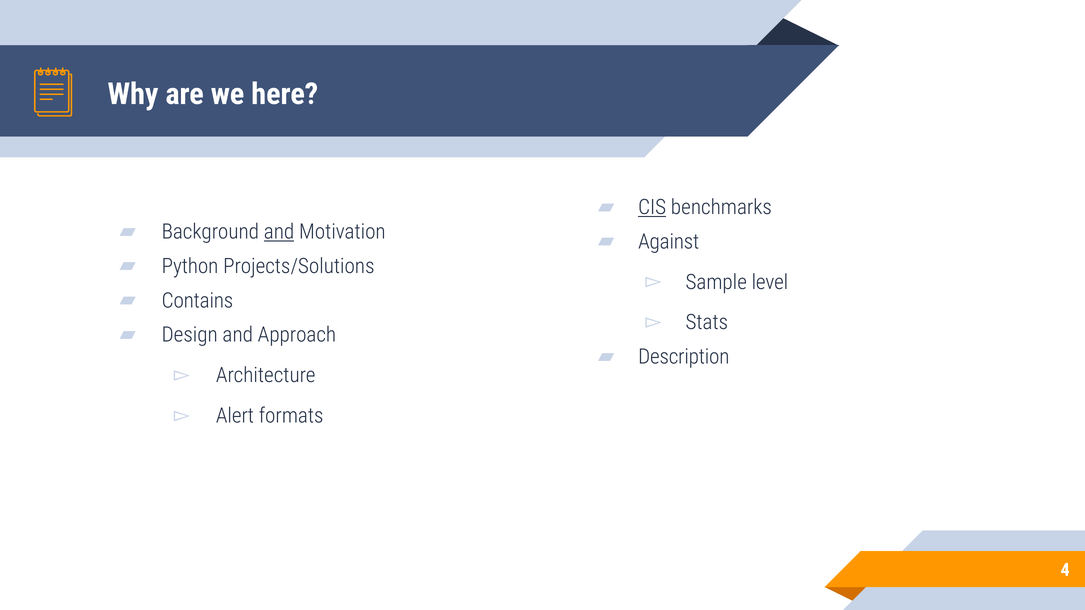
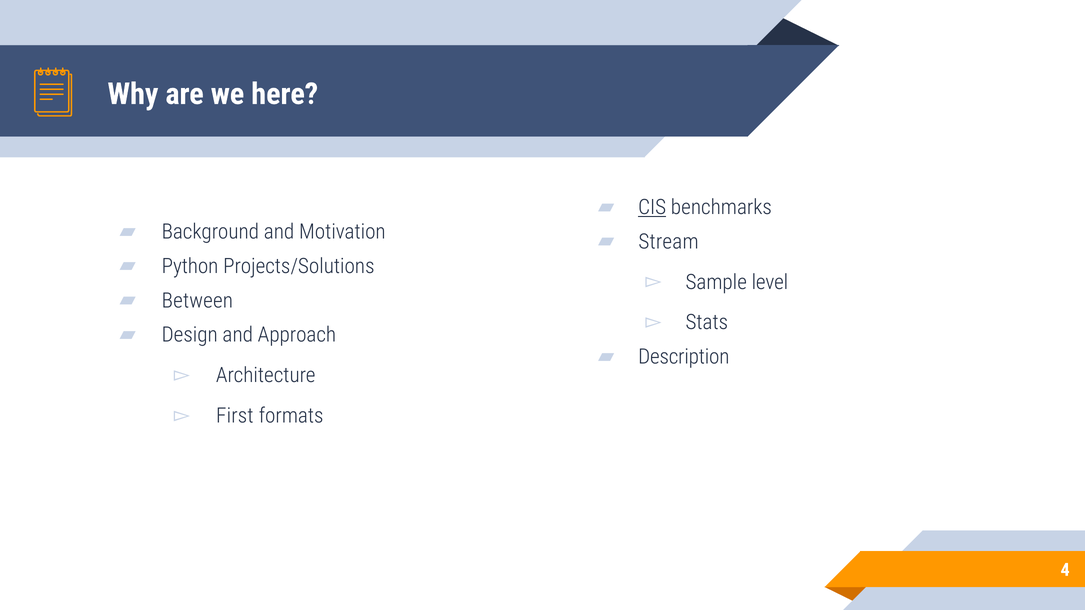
and at (279, 232) underline: present -> none
Against: Against -> Stream
Contains: Contains -> Between
Alert: Alert -> First
